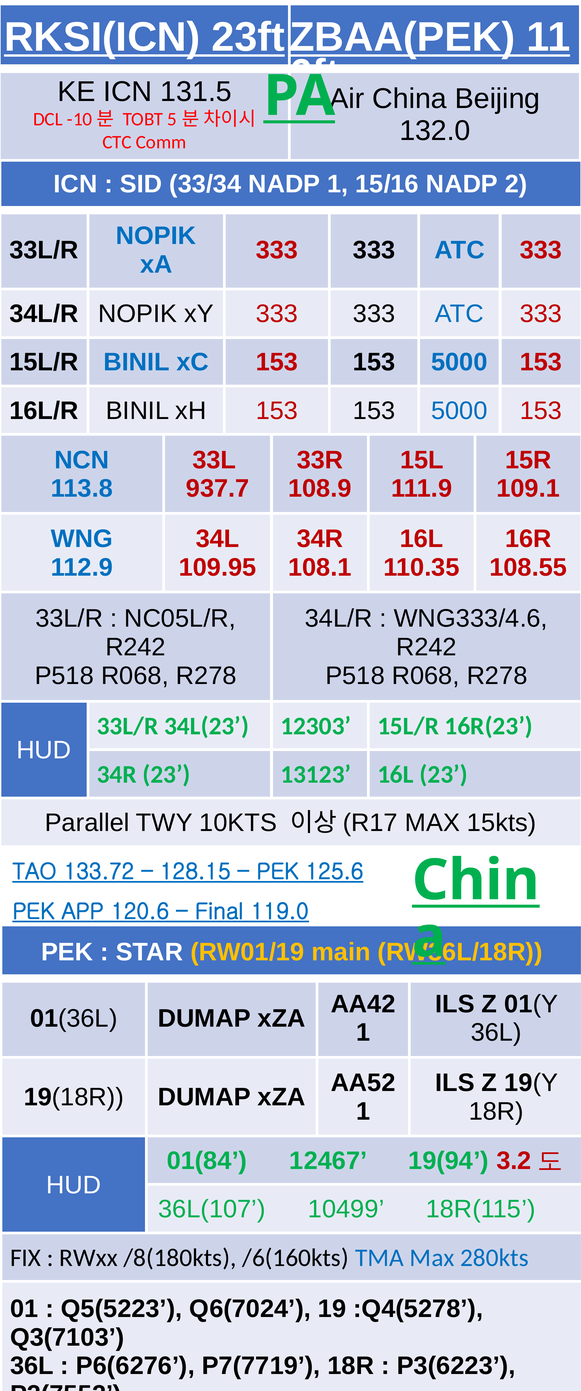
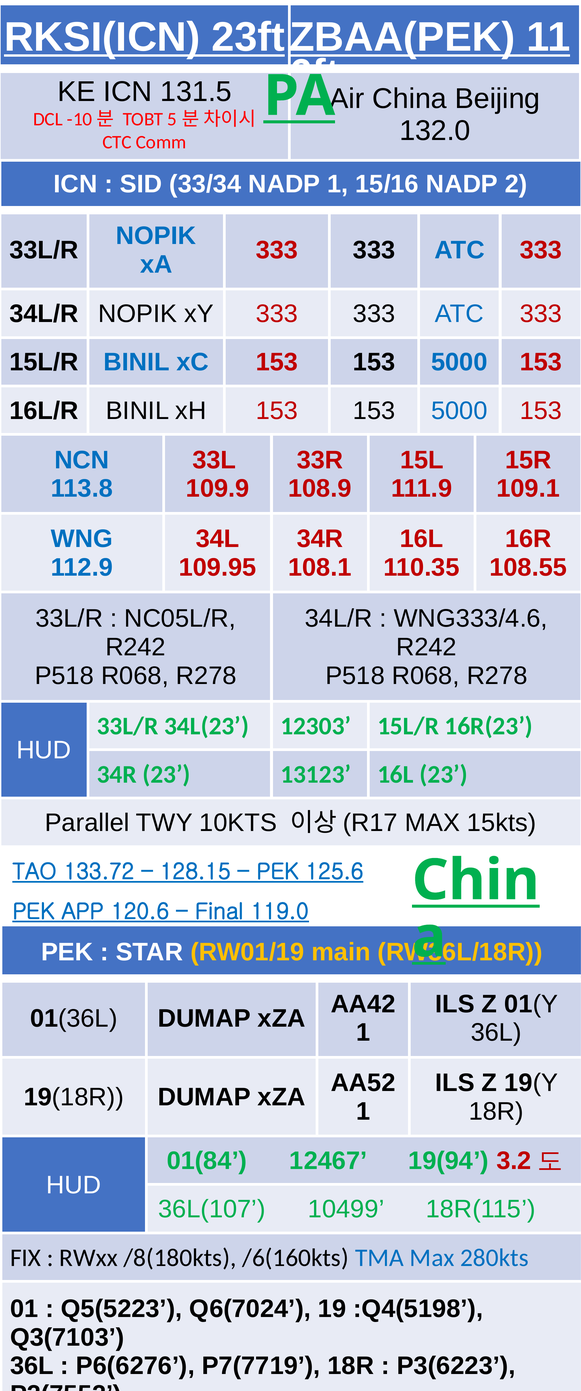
937.7: 937.7 -> 109.9
:Q4(5278: :Q4(5278 -> :Q4(5198
